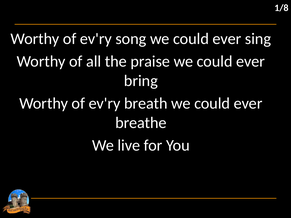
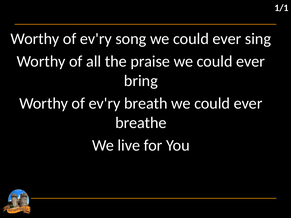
1/8: 1/8 -> 1/1
